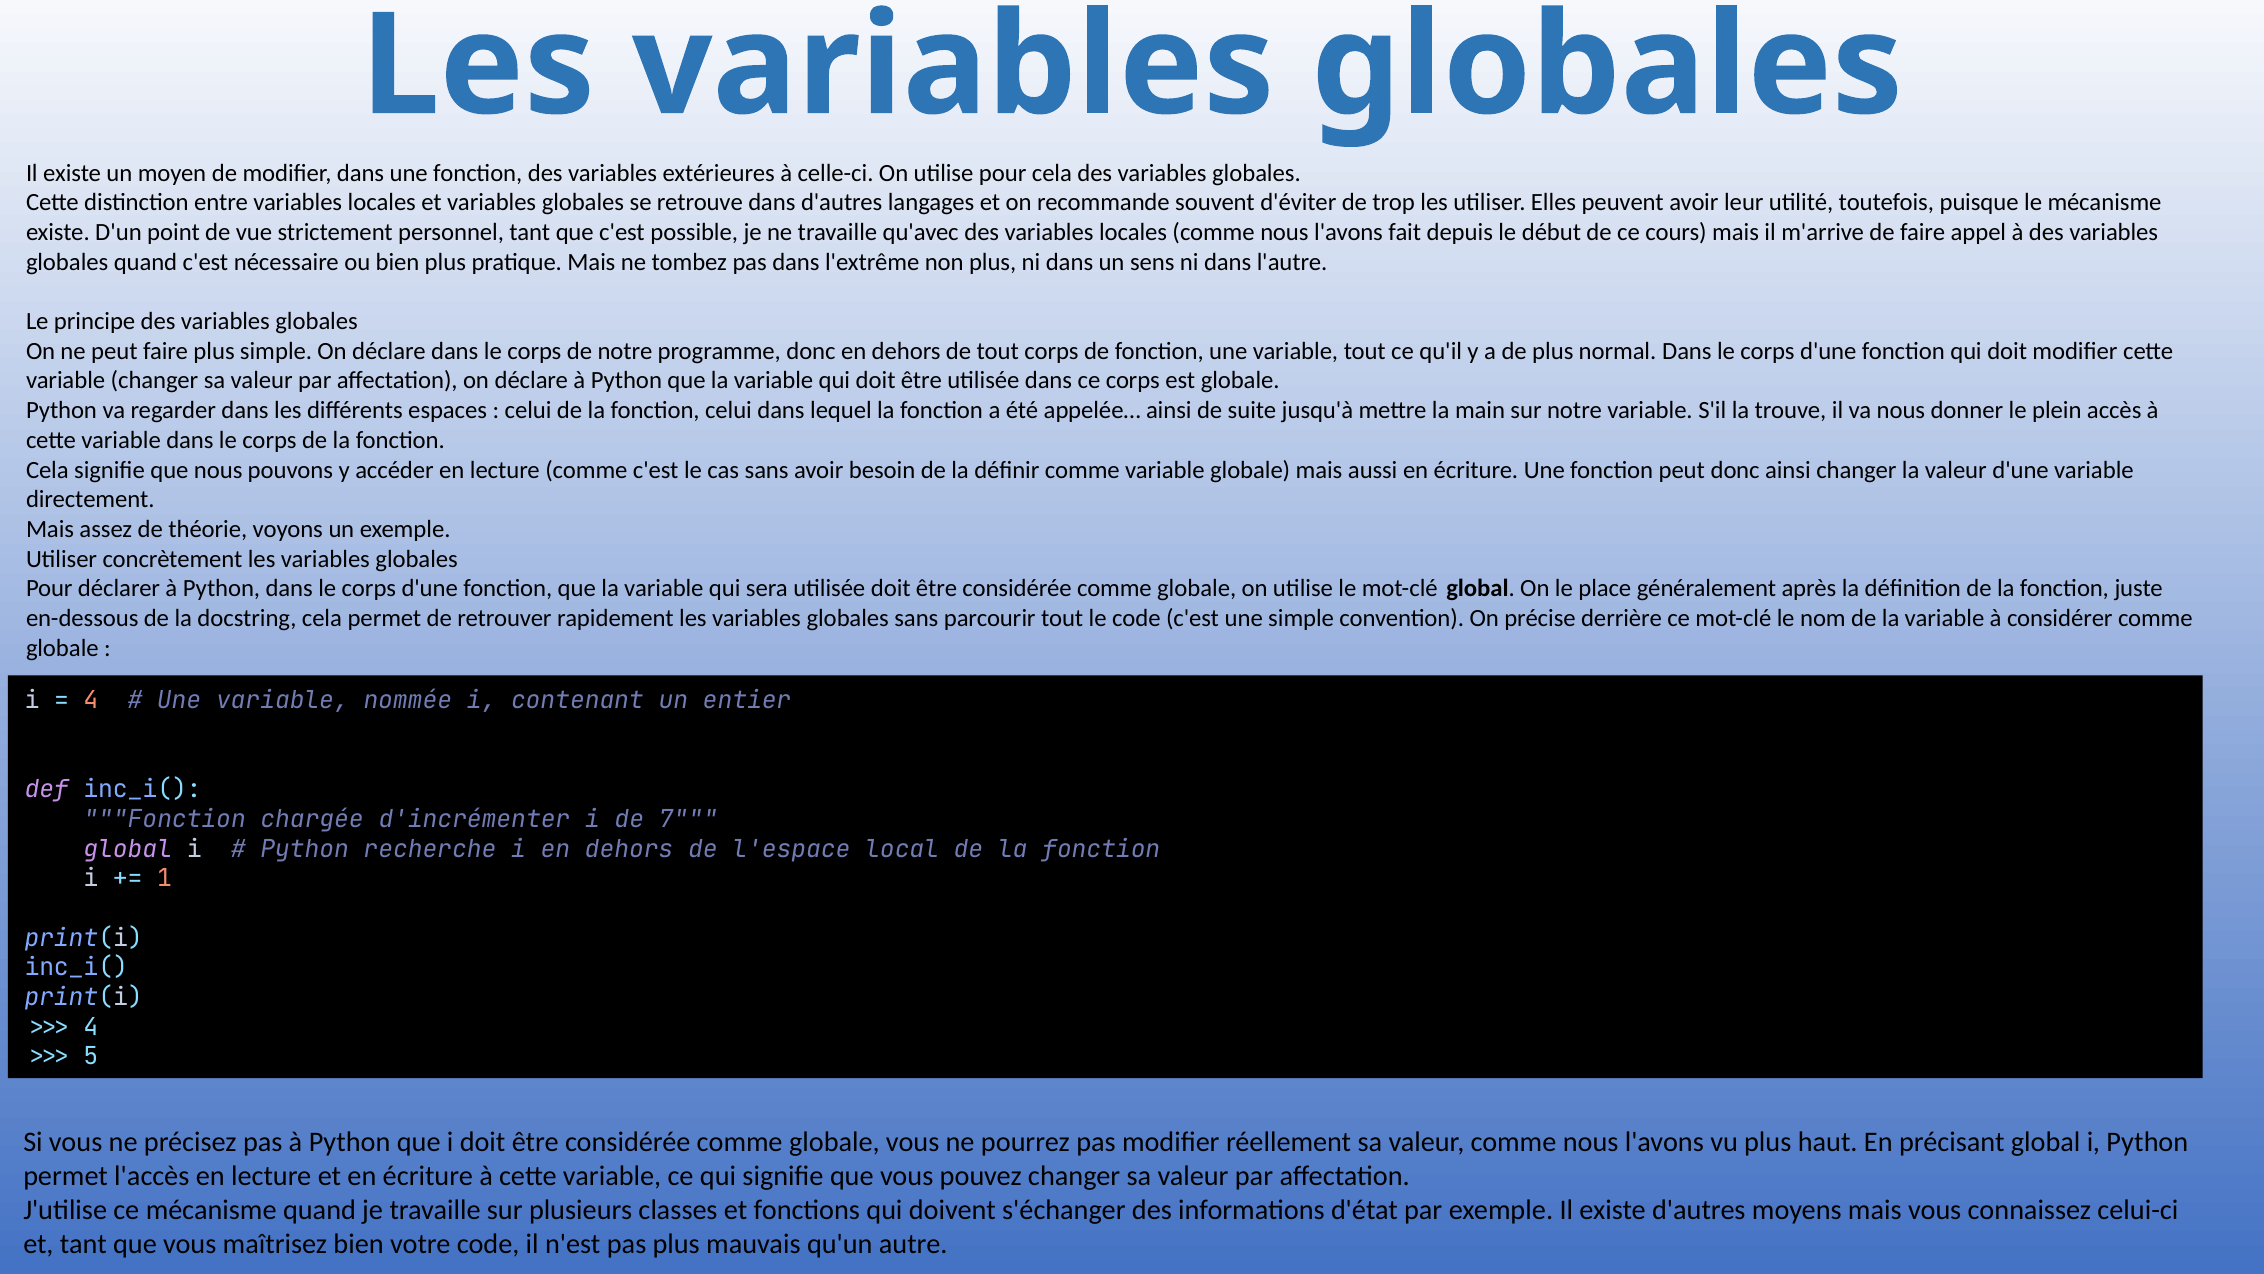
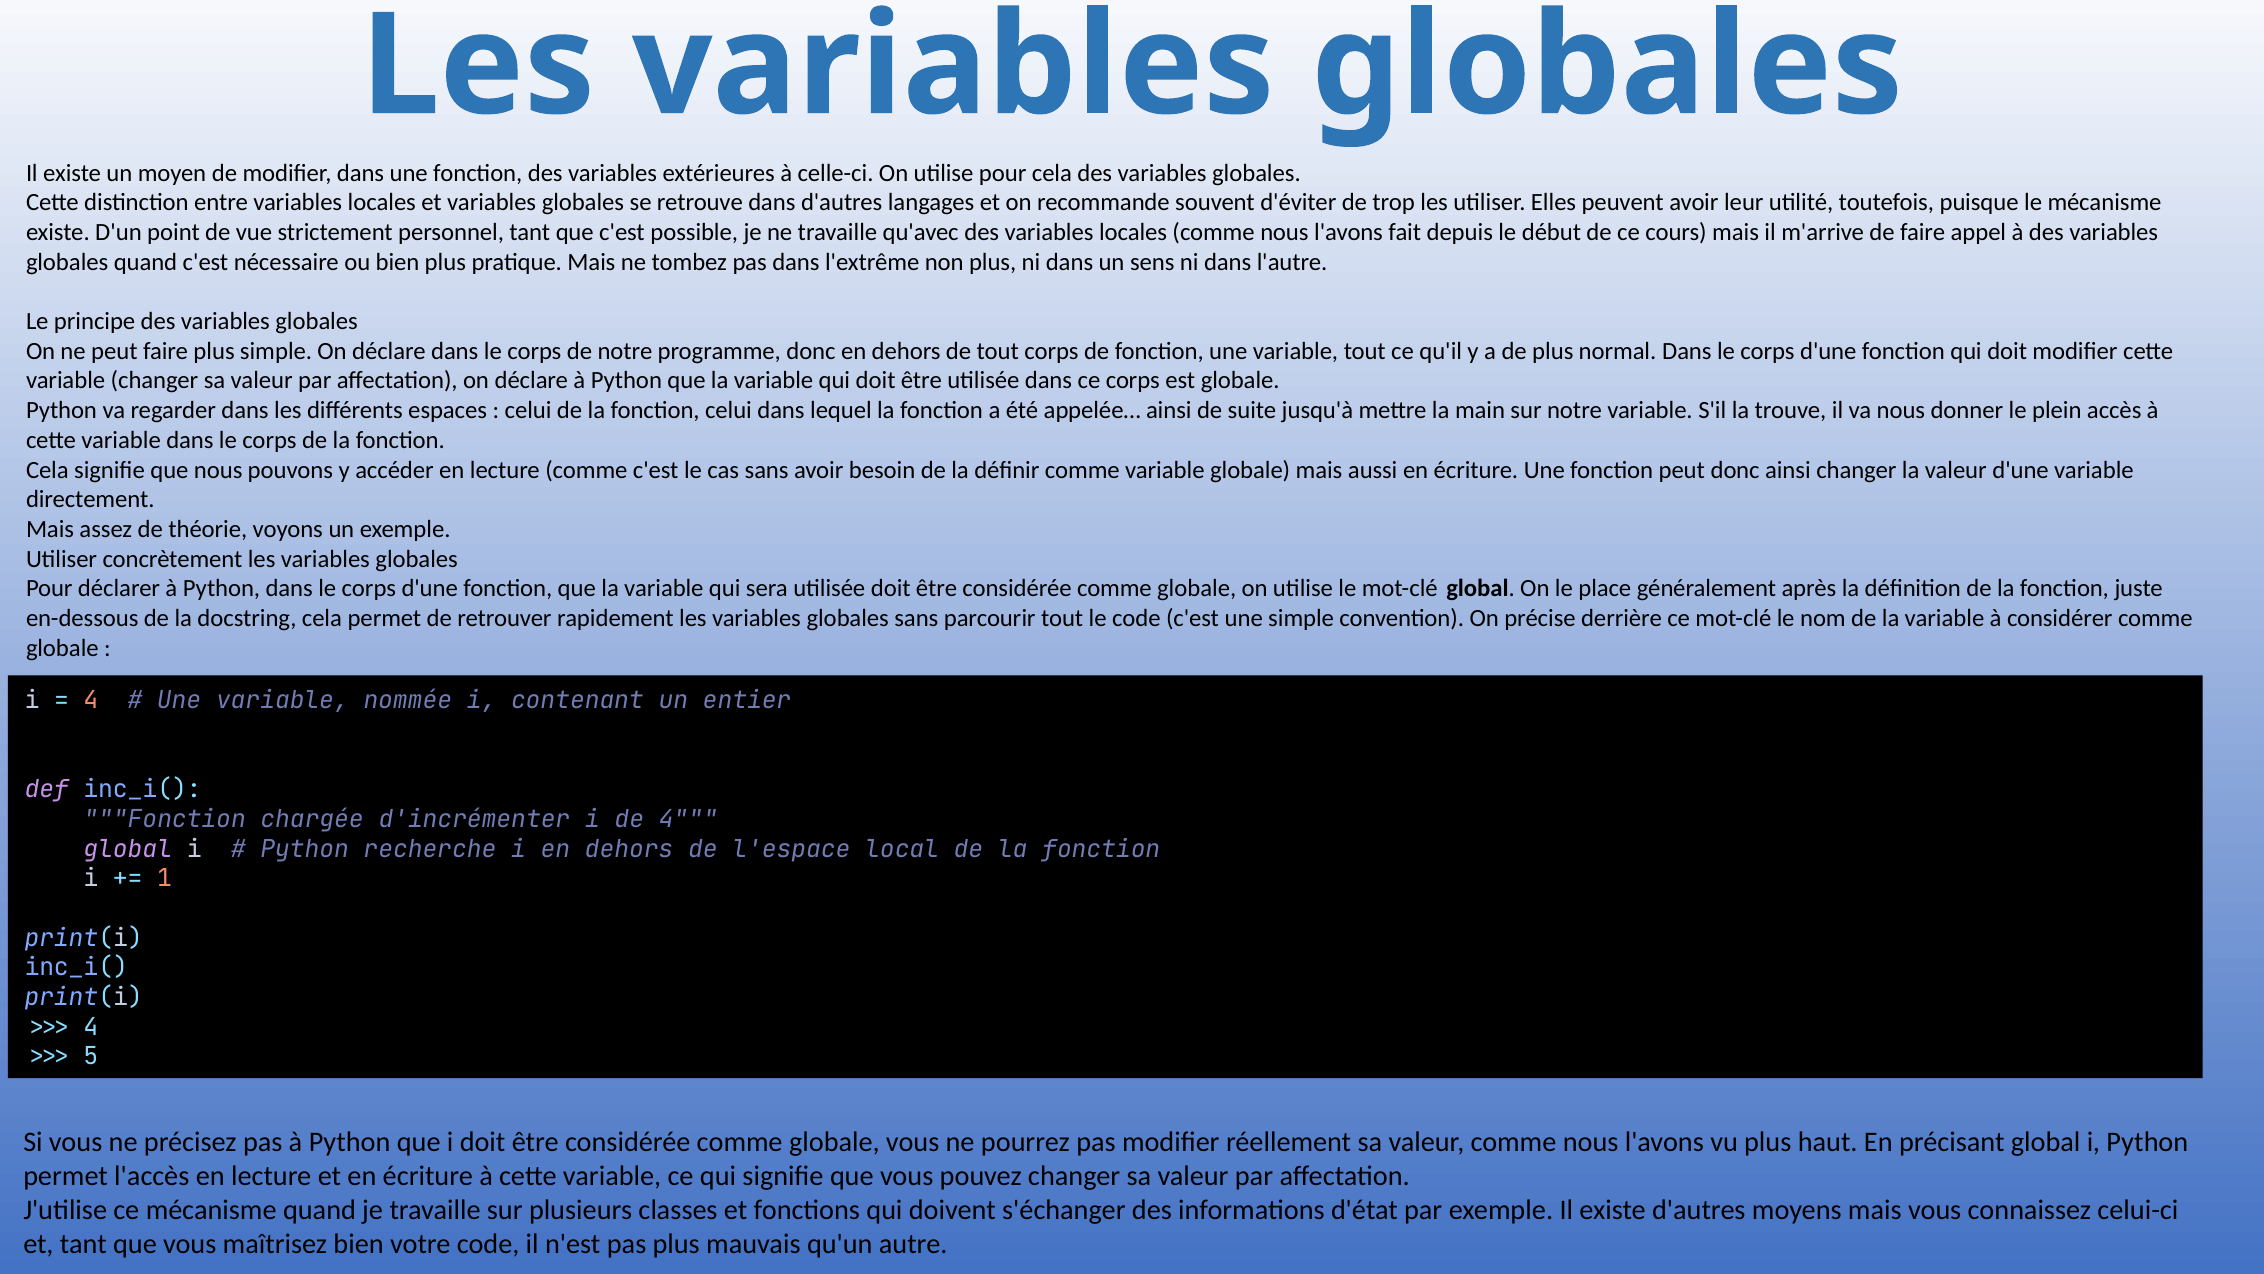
de 7: 7 -> 4
